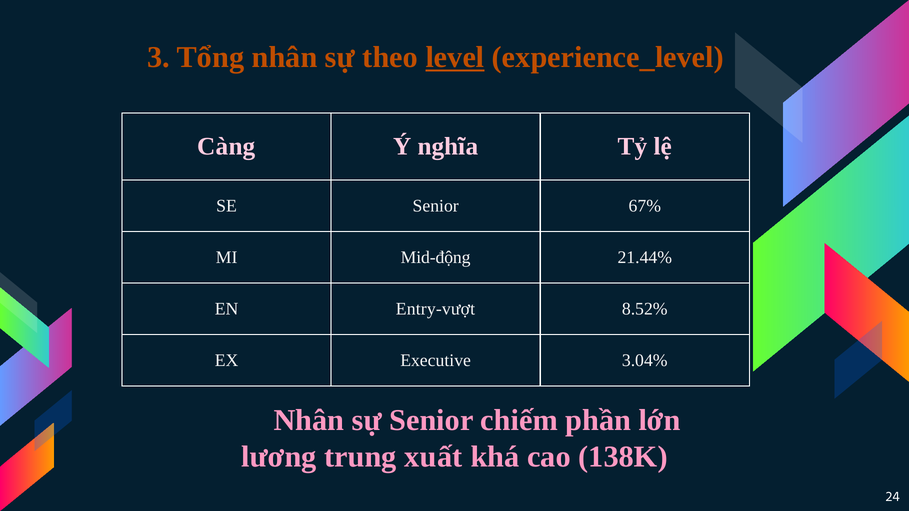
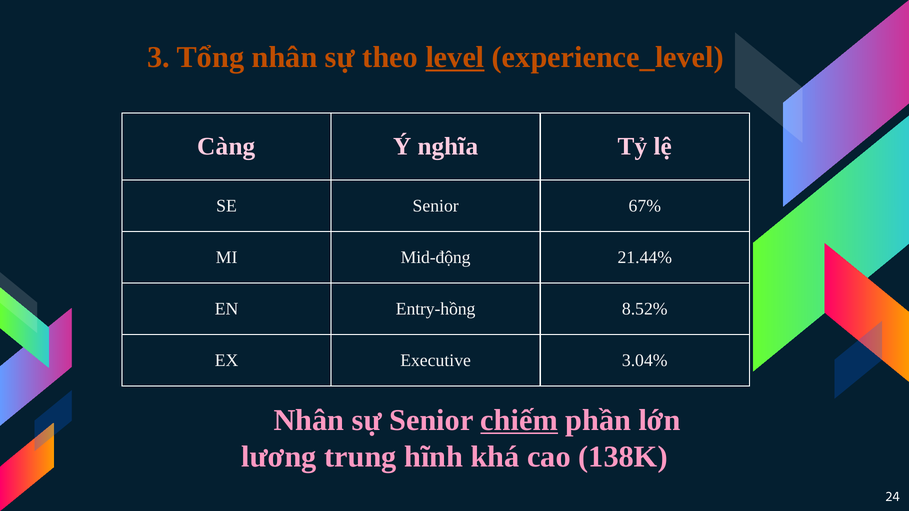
Entry-vượt: Entry-vượt -> Entry-hồng
chiếm underline: none -> present
xuất: xuất -> hĩnh
